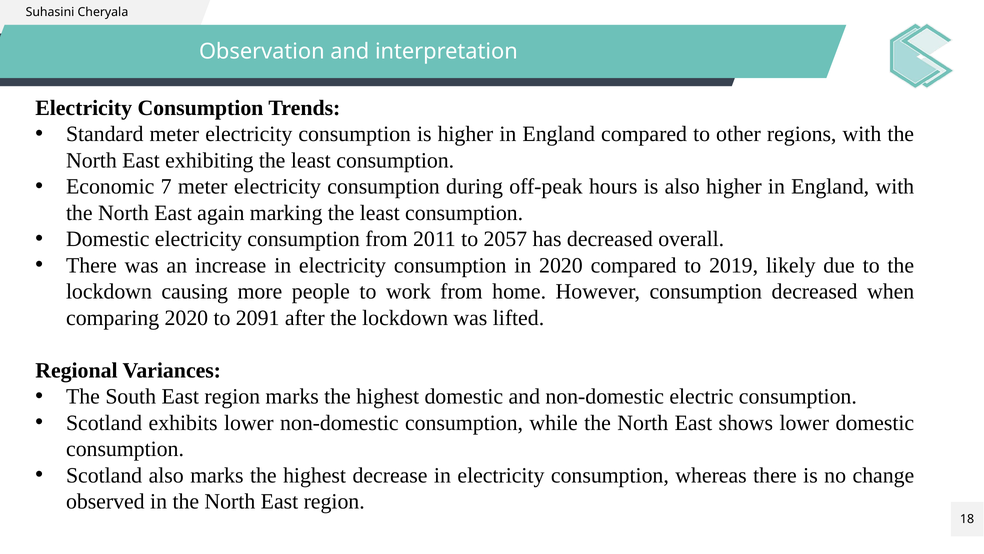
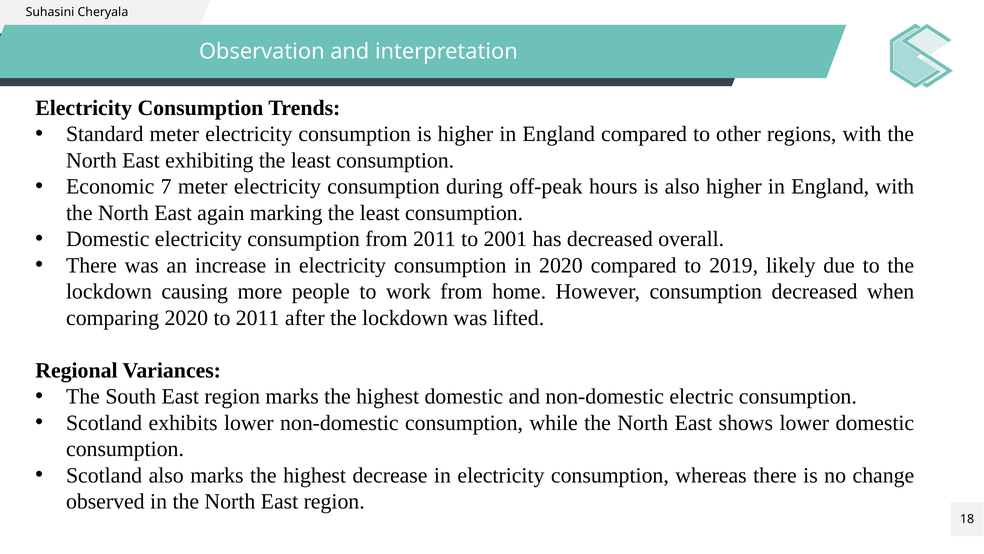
2057: 2057 -> 2001
to 2091: 2091 -> 2011
